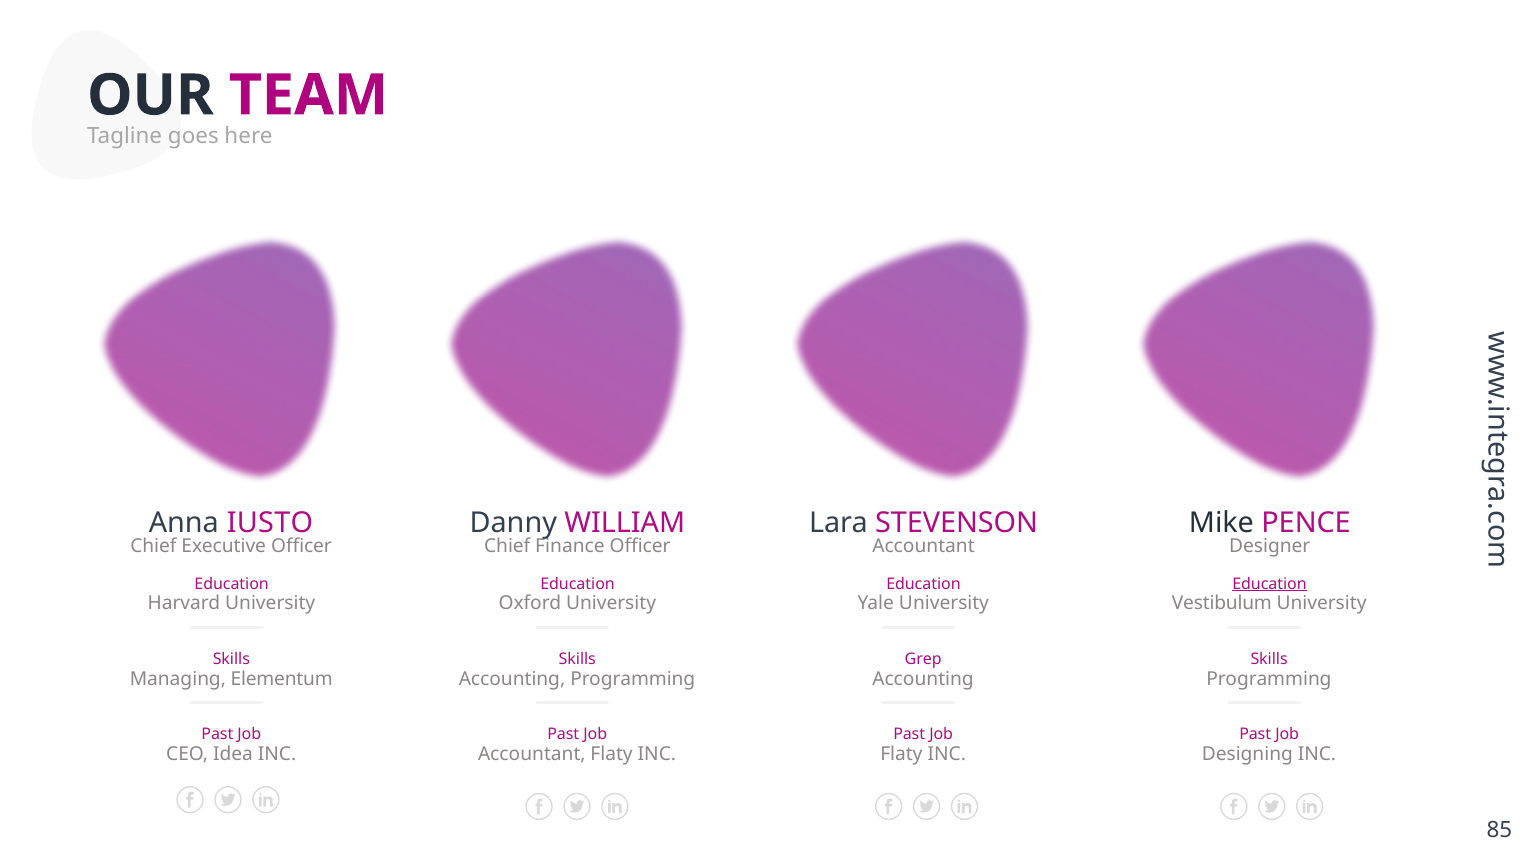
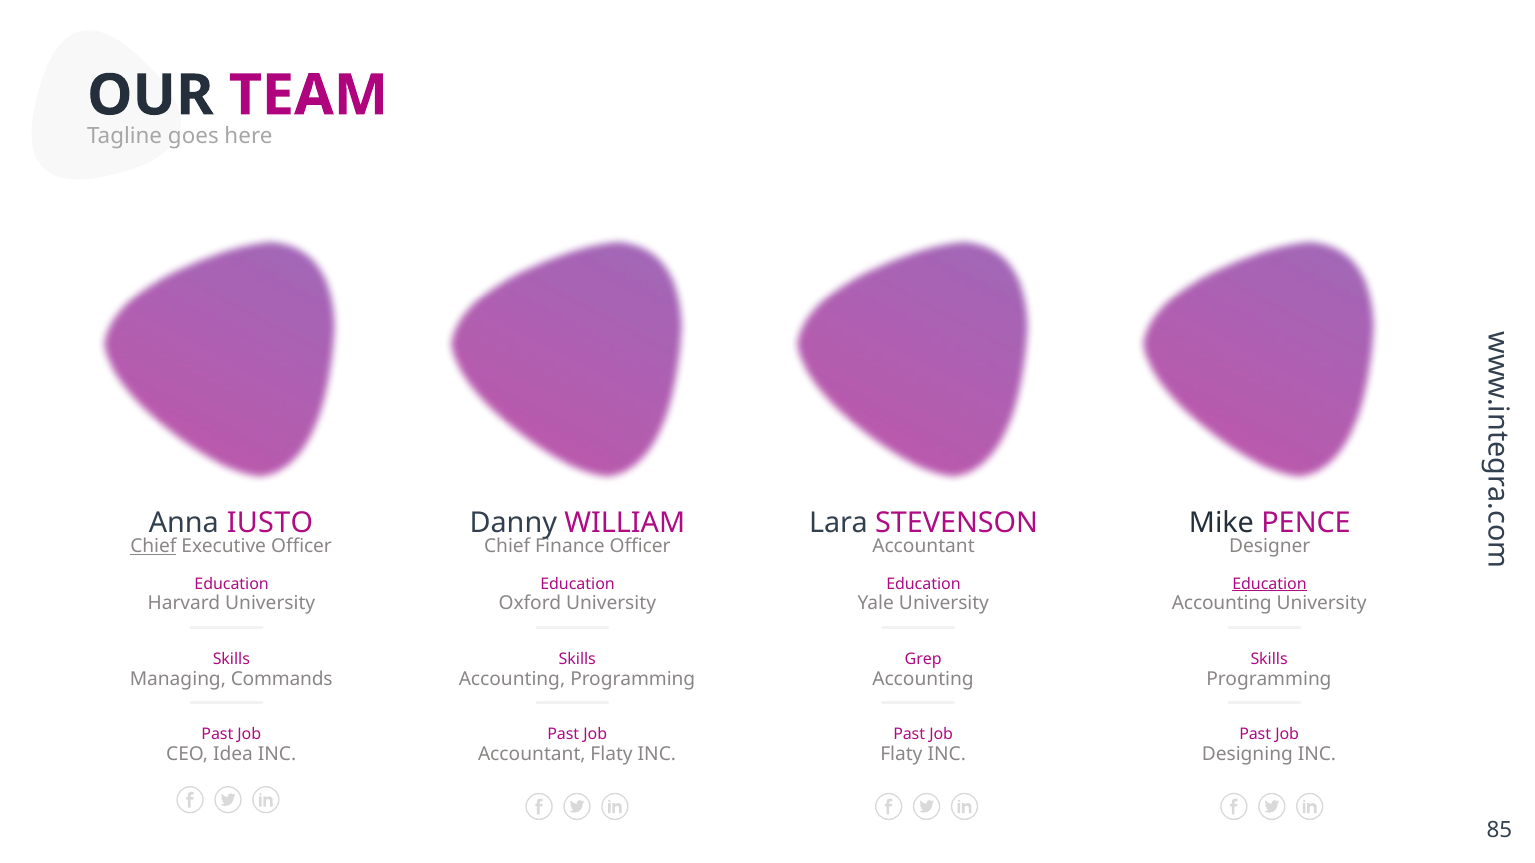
Chief at (153, 547) underline: none -> present
Vestibulum at (1222, 604): Vestibulum -> Accounting
Elementum: Elementum -> Commands
